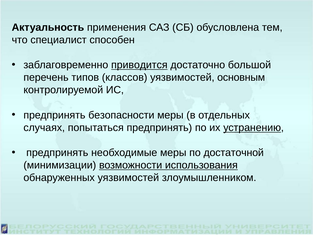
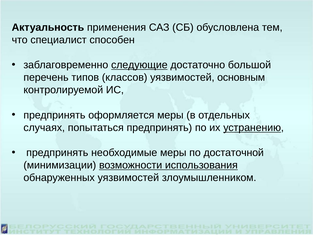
приводится: приводится -> следующие
безопасности: безопасности -> оформляется
